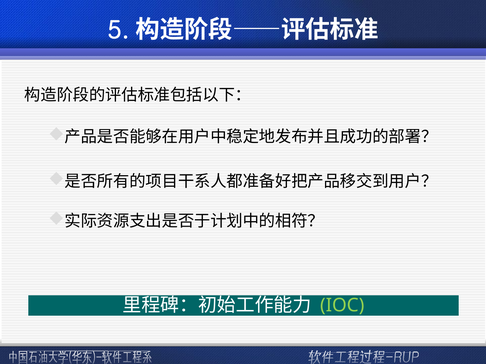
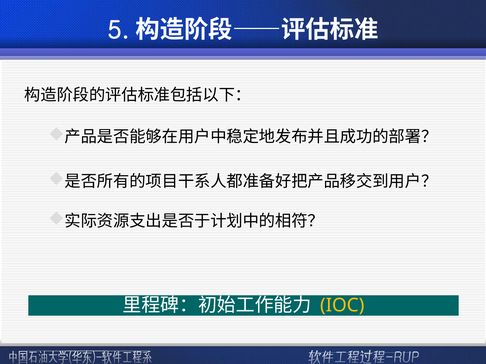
IOC colour: light green -> yellow
